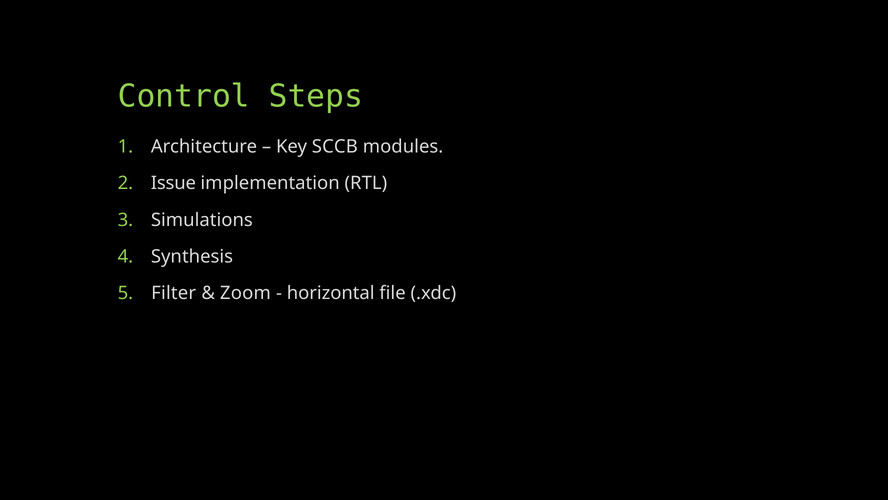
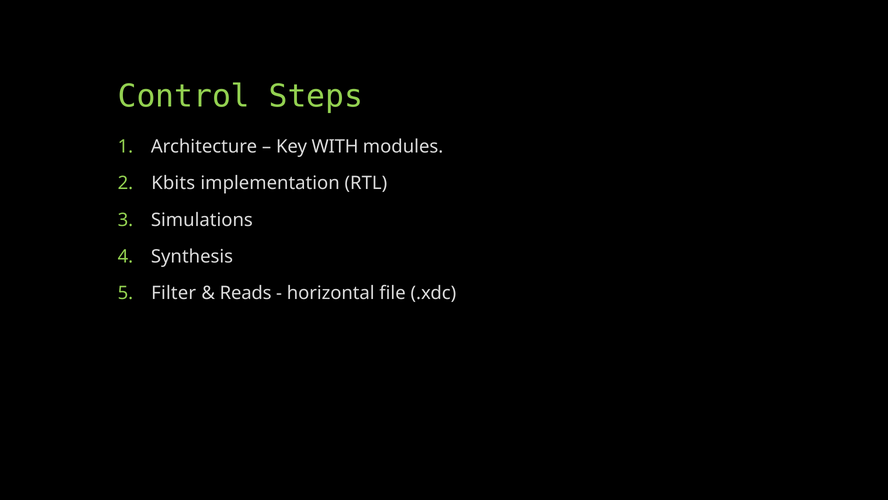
SCCB: SCCB -> WITH
Issue: Issue -> Kbits
Zoom: Zoom -> Reads
